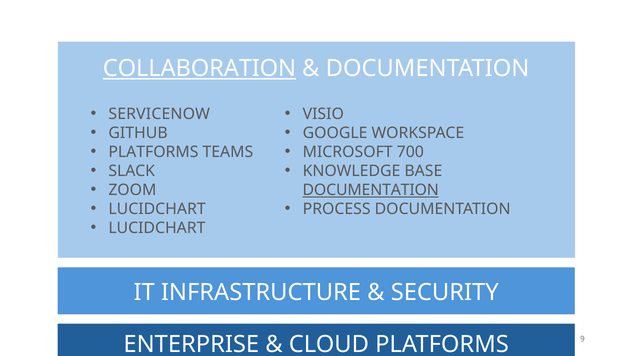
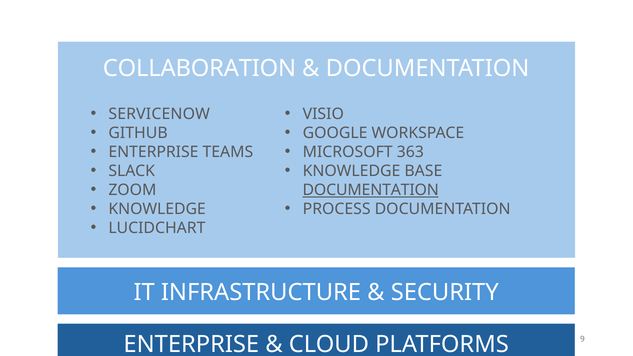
COLLABORATION underline: present -> none
PLATFORMS at (153, 152): PLATFORMS -> ENTERPRISE
700: 700 -> 363
LUCIDCHART at (157, 209): LUCIDCHART -> KNOWLEDGE
